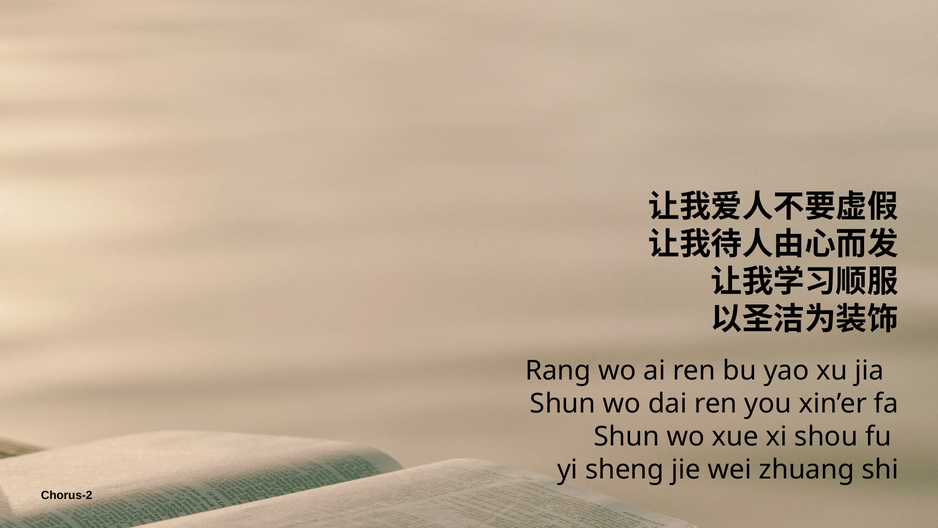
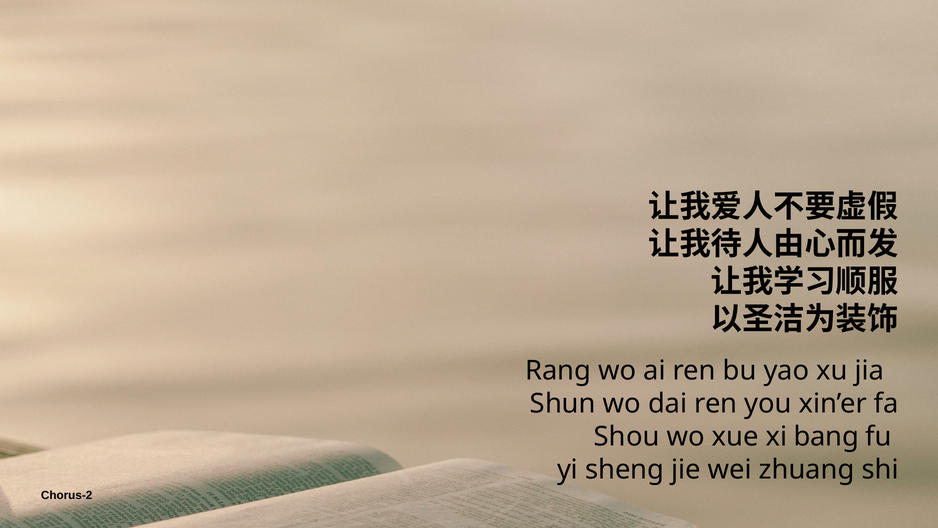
Shun at (627, 436): Shun -> Shou
shou: shou -> bang
